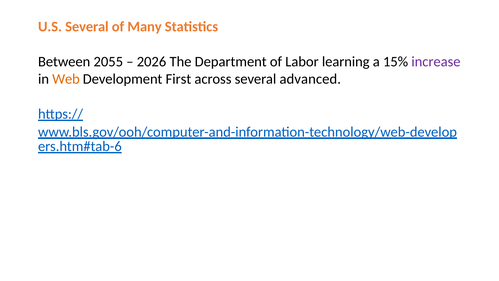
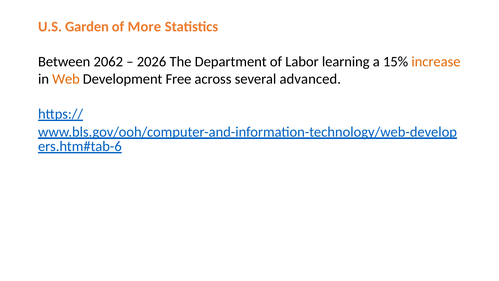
U.S Several: Several -> Garden
Many: Many -> More
2055: 2055 -> 2062
increase colour: purple -> orange
First: First -> Free
